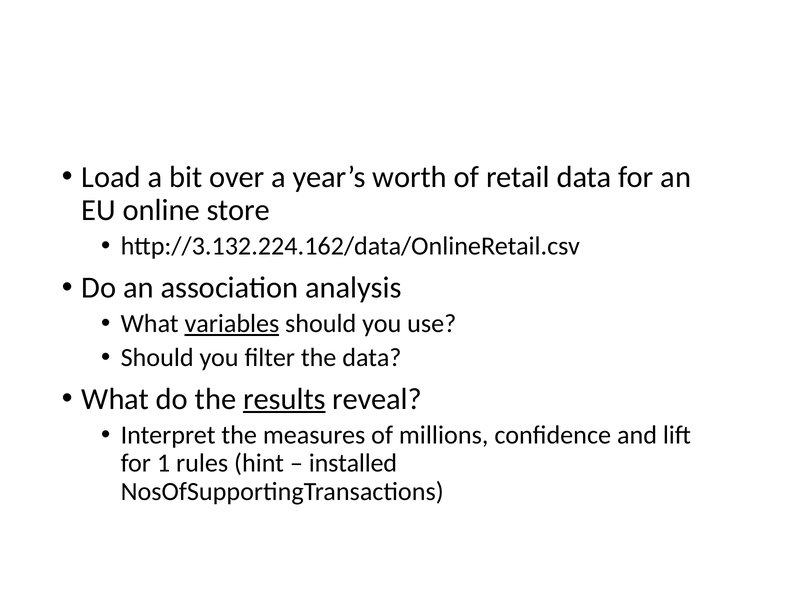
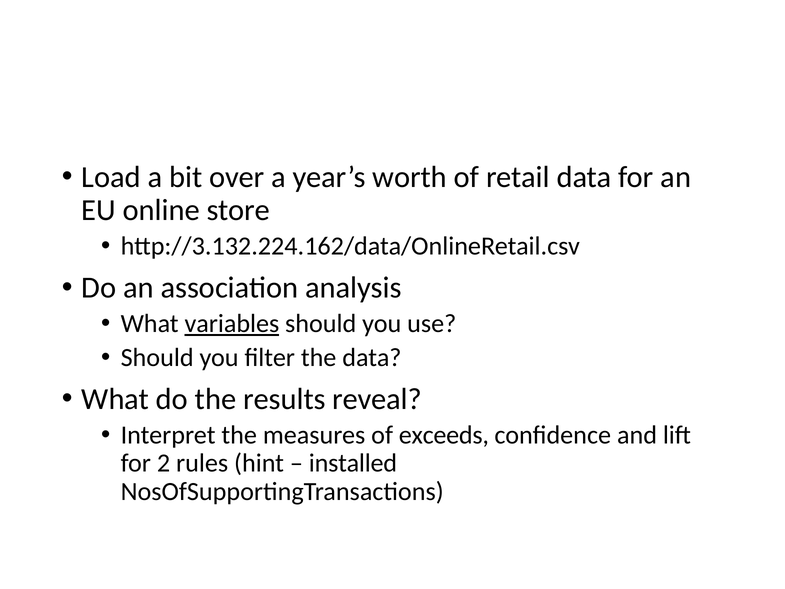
results underline: present -> none
millions: millions -> exceeds
1: 1 -> 2
